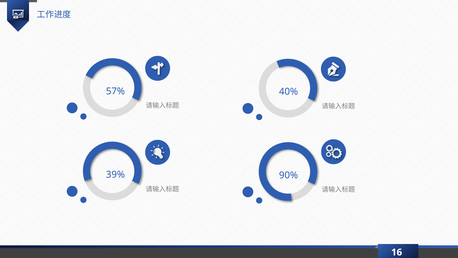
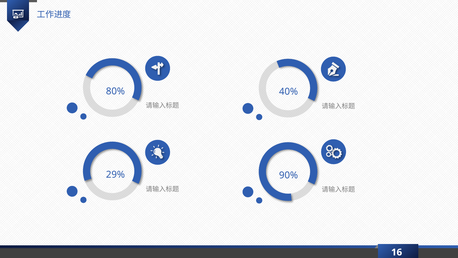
57%: 57% -> 80%
39%: 39% -> 29%
